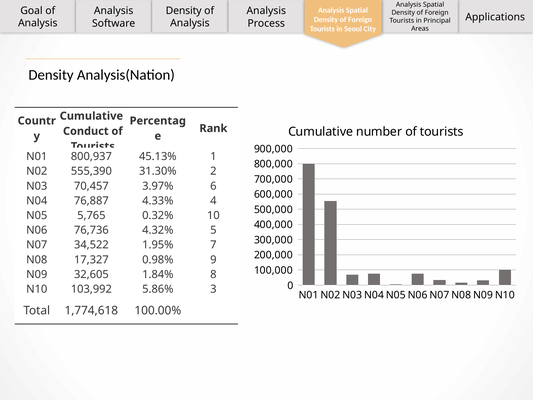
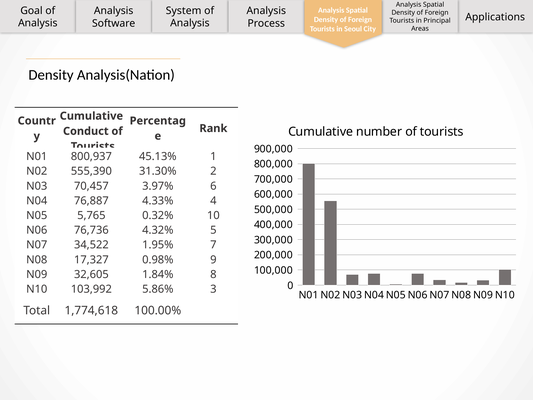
Density at (184, 11): Density -> System
